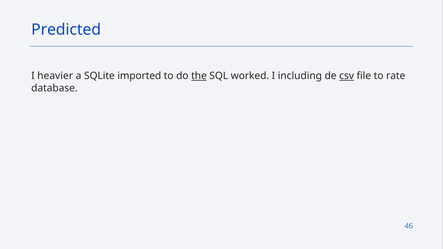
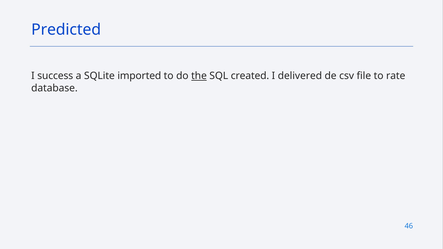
heavier: heavier -> success
worked: worked -> created
including: including -> delivered
csv underline: present -> none
